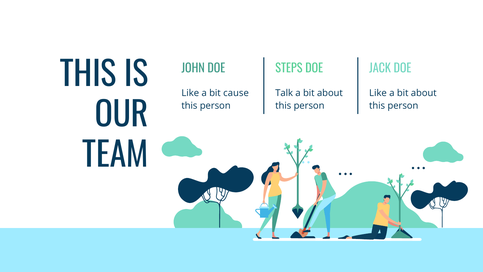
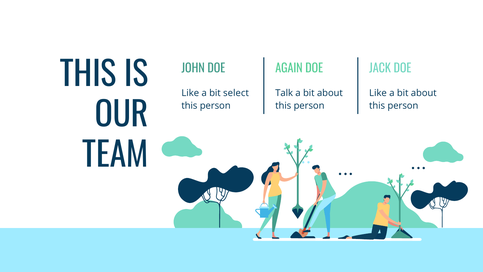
STEPS: STEPS -> AGAIN
cause: cause -> select
